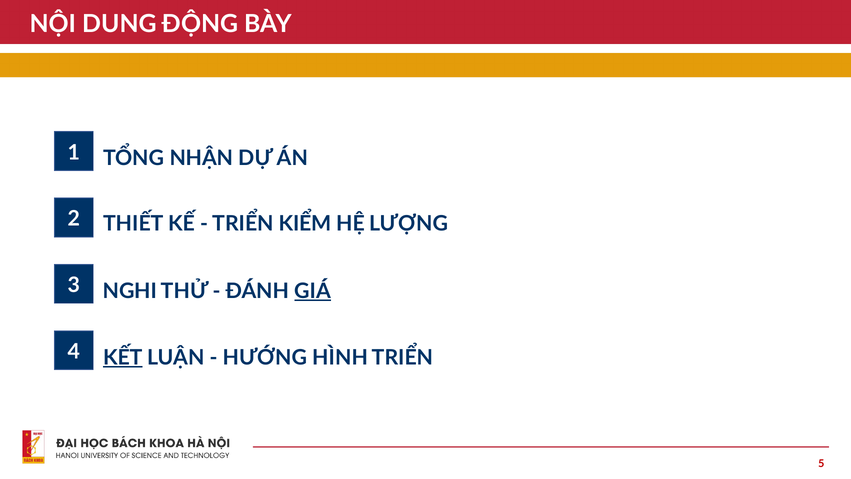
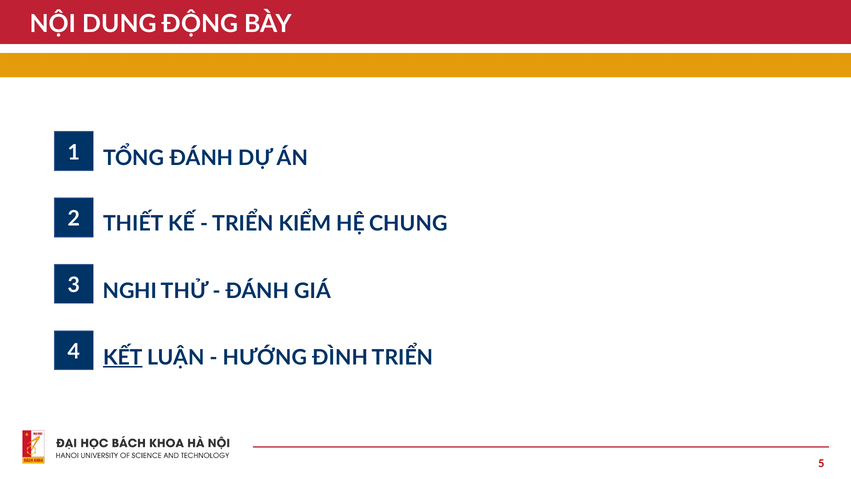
TỔNG NHẬN: NHẬN -> ĐÁNH
LƯỢNG: LƯỢNG -> CHUNG
GIÁ underline: present -> none
HÌNH: HÌNH -> ĐÌNH
